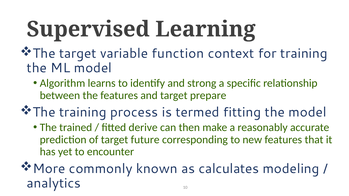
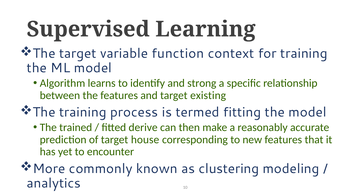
prepare: prepare -> existing
future: future -> house
calculates: calculates -> clustering
